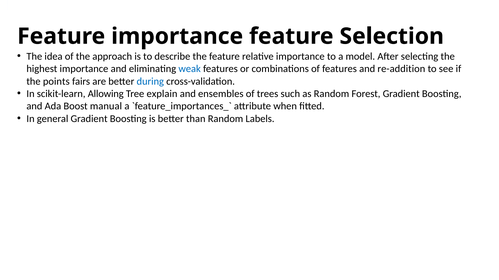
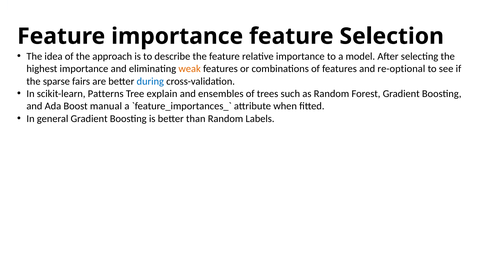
weak colour: blue -> orange
re-addition: re-addition -> re-optional
points: points -> sparse
Allowing: Allowing -> Patterns
